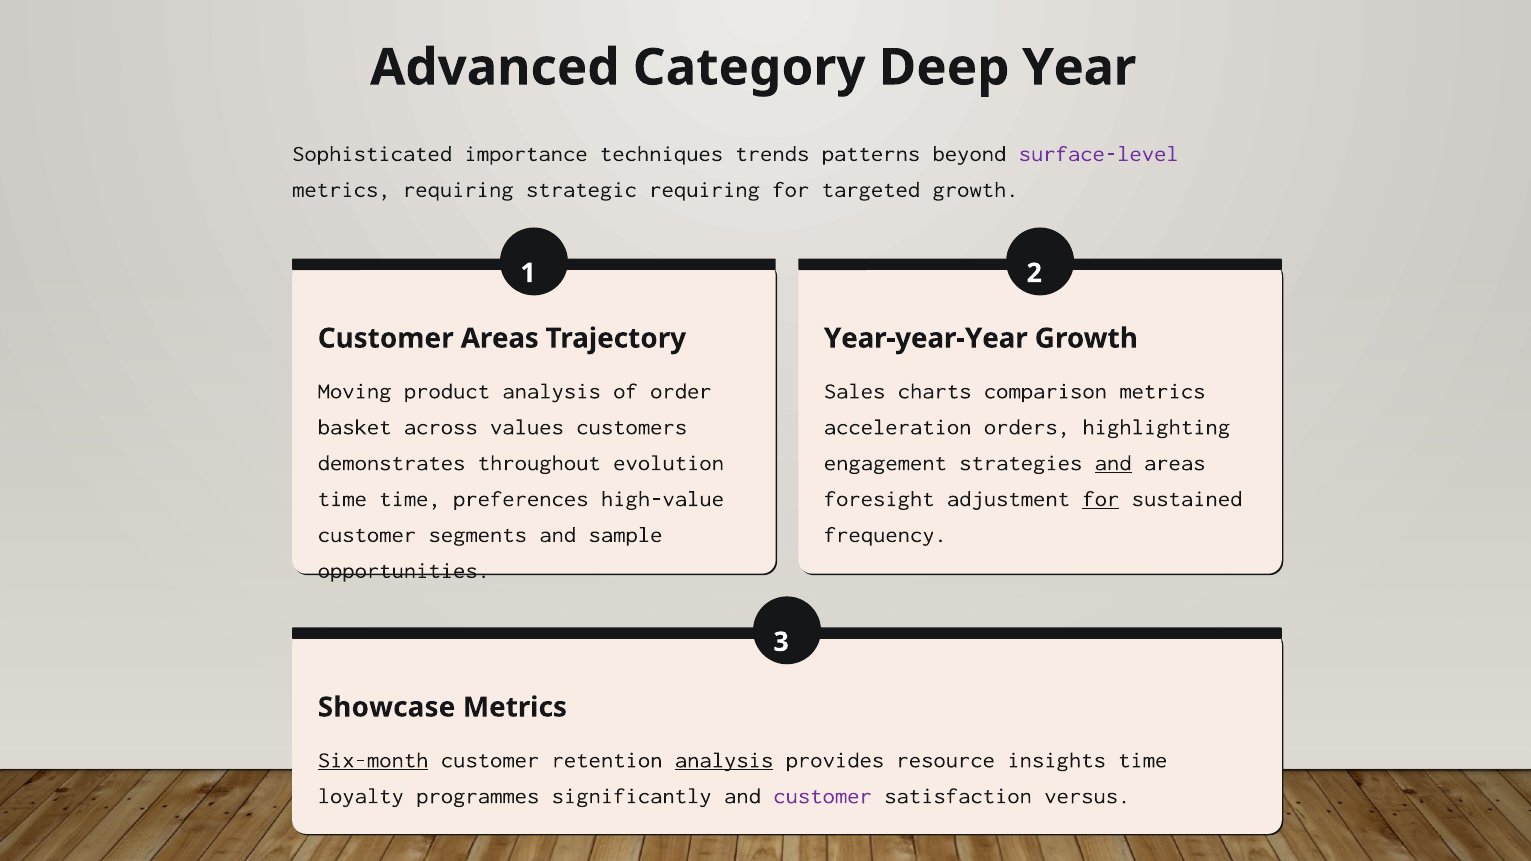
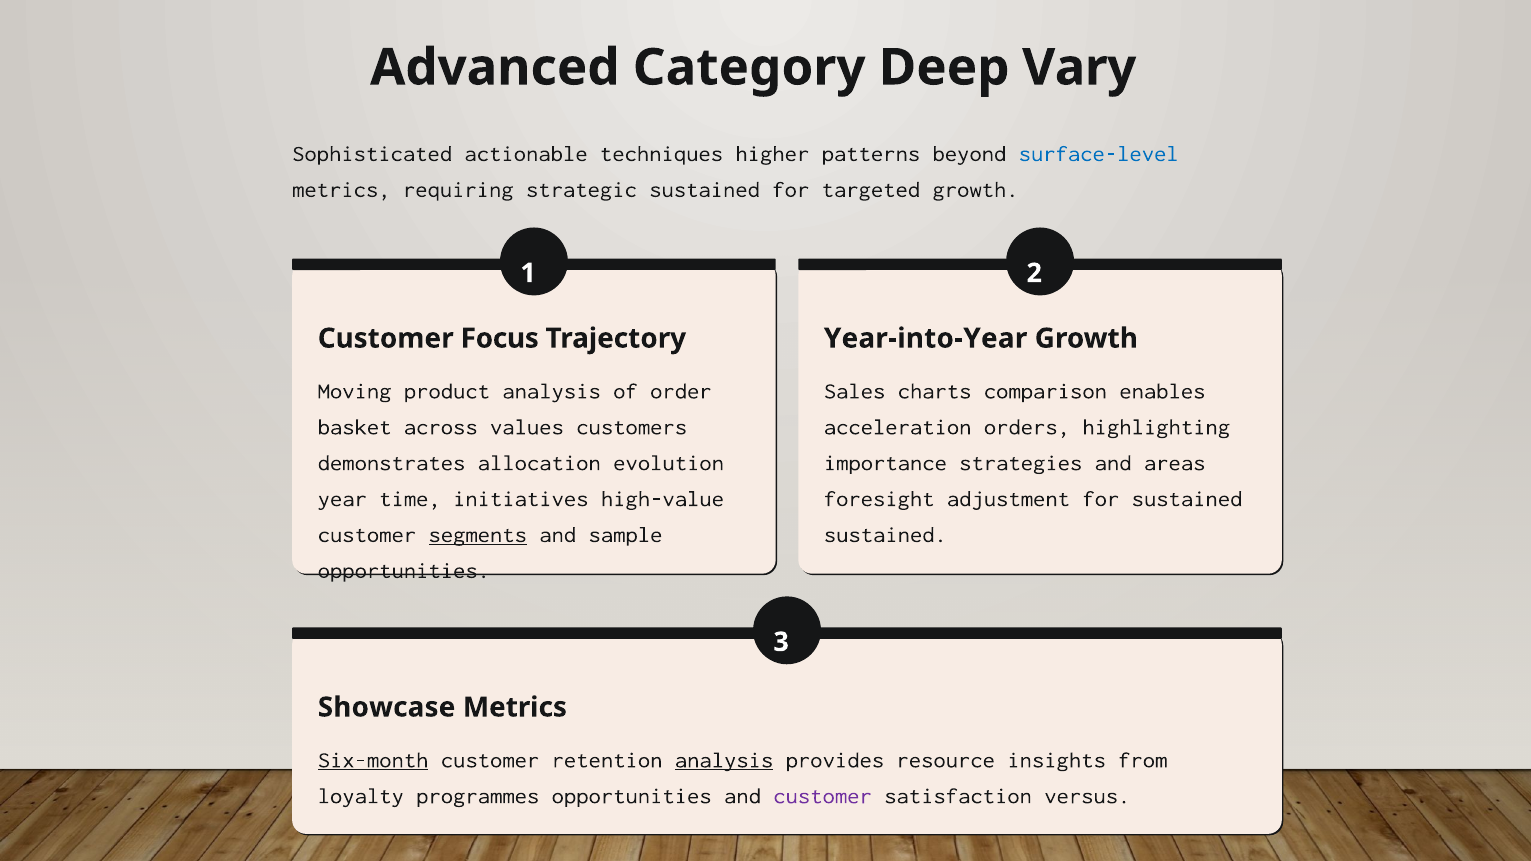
Year: Year -> Vary
importance: importance -> actionable
trends: trends -> higher
surface-level colour: purple -> blue
strategic requiring: requiring -> sustained
Customer Areas: Areas -> Focus
Year-year-Year: Year-year-Year -> Year-into-Year
comparison metrics: metrics -> enables
throughout: throughout -> allocation
engagement: engagement -> importance
and at (1113, 463) underline: present -> none
time at (342, 499): time -> year
preferences: preferences -> initiatives
for at (1101, 499) underline: present -> none
segments underline: none -> present
frequency at (885, 535): frequency -> sustained
insights time: time -> from
programmes significantly: significantly -> opportunities
